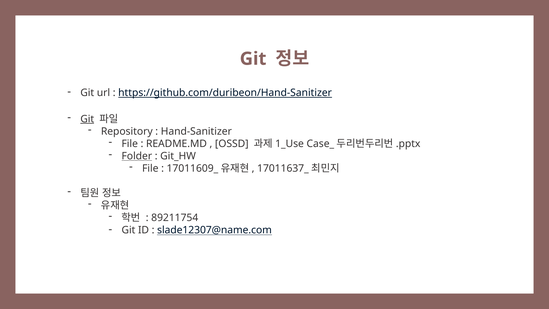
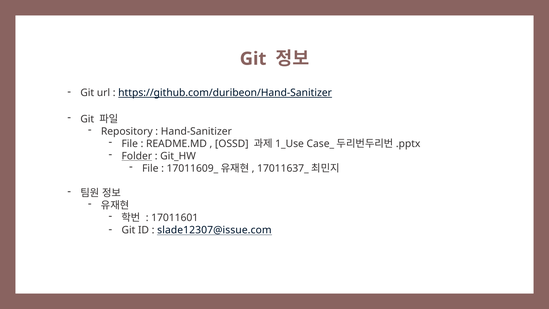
Git at (87, 119) underline: present -> none
89211754: 89211754 -> 17011601
slade12307@name.com: slade12307@name.com -> slade12307@issue.com
